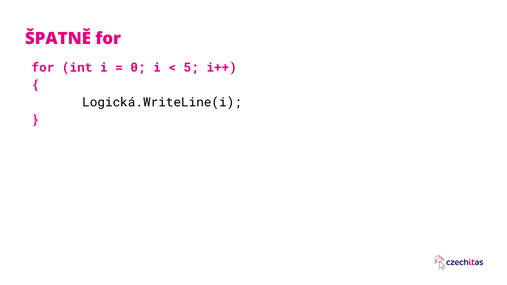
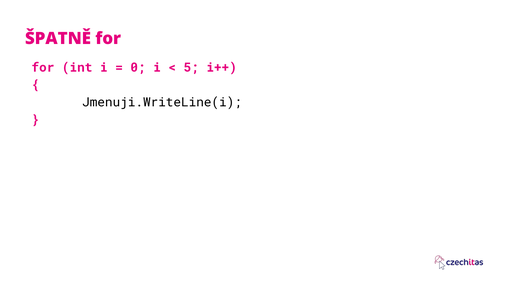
Logická.WriteLine(i: Logická.WriteLine(i -> Jmenuji.WriteLine(i
